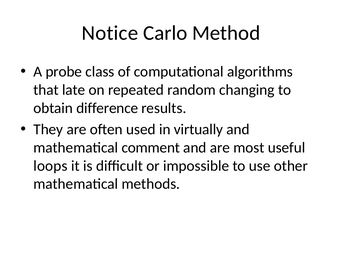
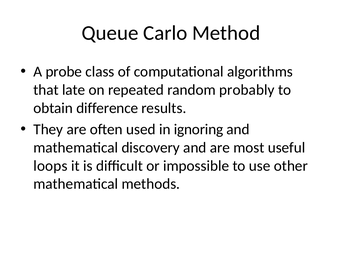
Notice: Notice -> Queue
changing: changing -> probably
virtually: virtually -> ignoring
comment: comment -> discovery
